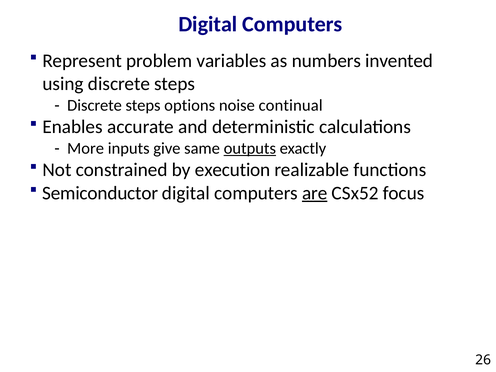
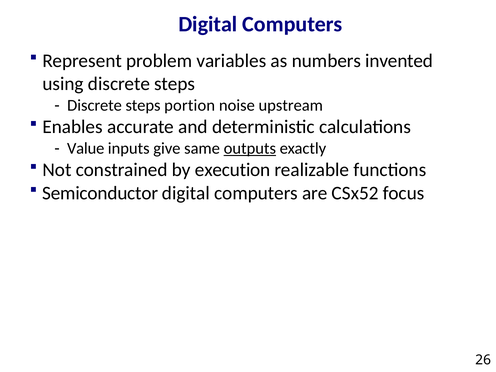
options: options -> portion
continual: continual -> upstream
More: More -> Value
are underline: present -> none
